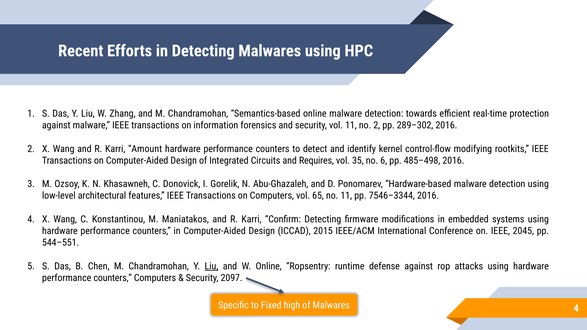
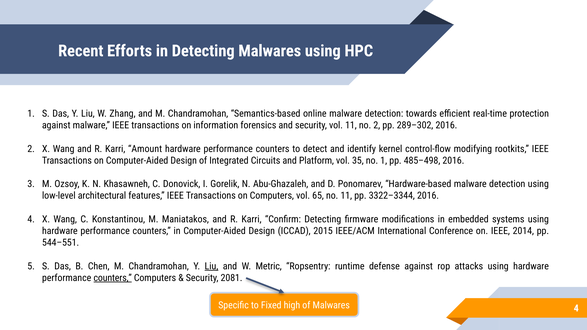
Requires: Requires -> Platform
no 6: 6 -> 1
7546–3344: 7546–3344 -> 3322–3344
2045: 2045 -> 2014
W Online: Online -> Metric
counters at (113, 278) underline: none -> present
2097: 2097 -> 2081
